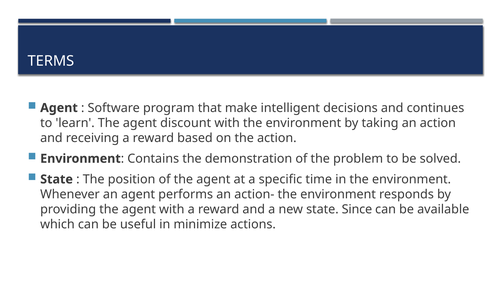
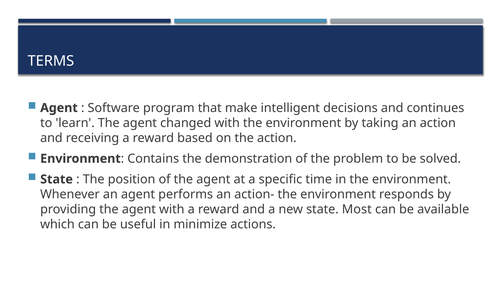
discount: discount -> changed
Since: Since -> Most
